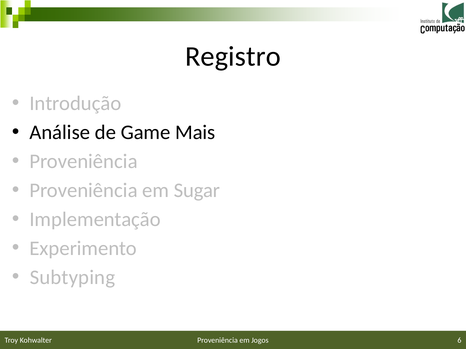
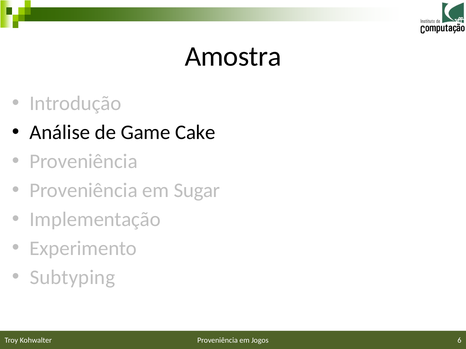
Registro: Registro -> Amostra
Mais: Mais -> Cake
